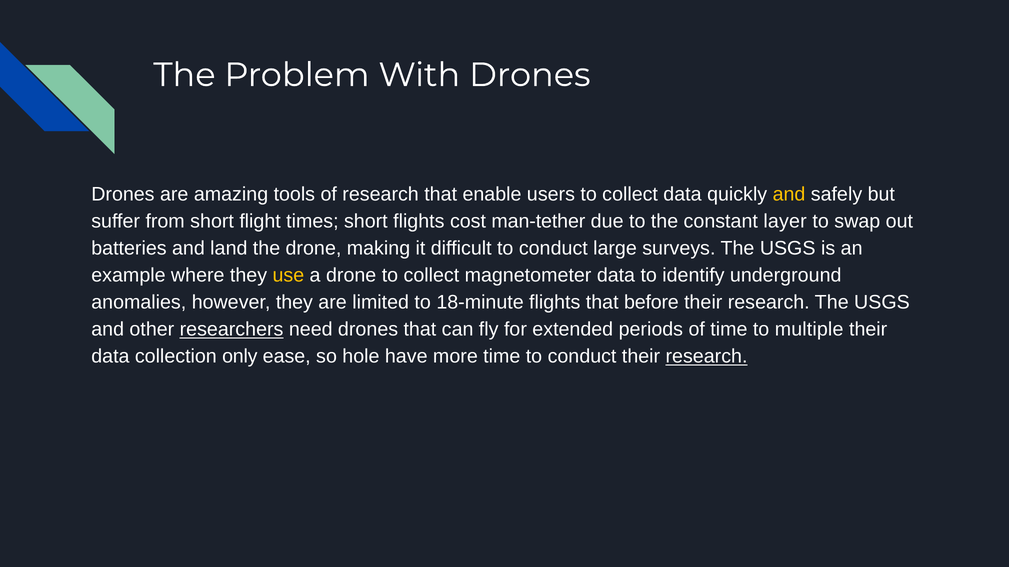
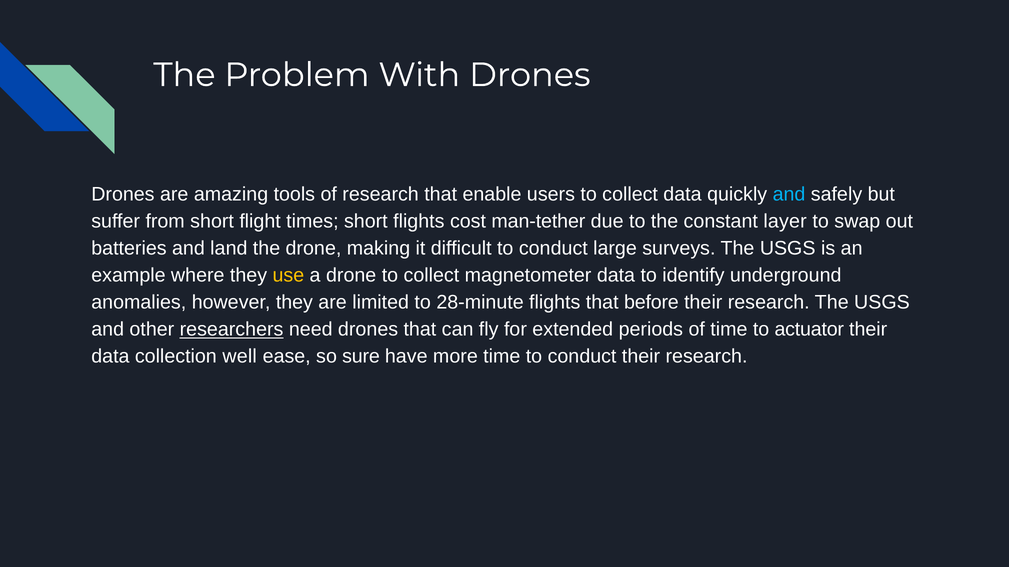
and at (789, 195) colour: yellow -> light blue
18-minute: 18-minute -> 28-minute
multiple: multiple -> actuator
only: only -> well
hole: hole -> sure
research at (706, 357) underline: present -> none
